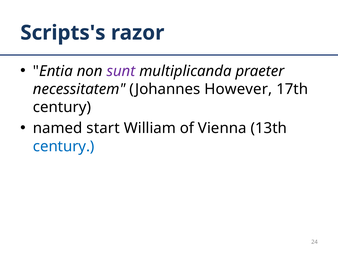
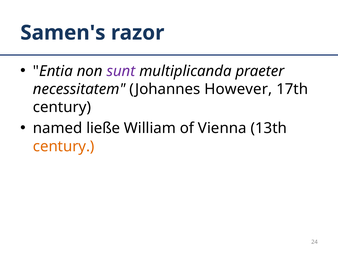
Scripts's: Scripts's -> Samen's
start: start -> ließe
century at (64, 146) colour: blue -> orange
